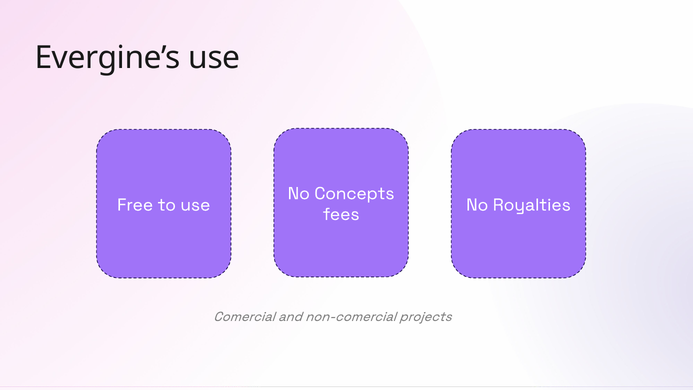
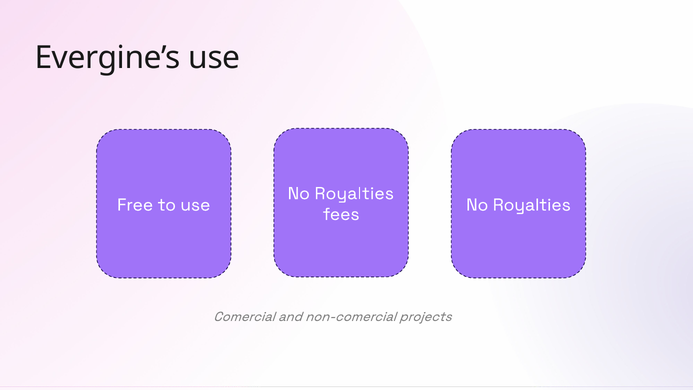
Concepts at (354, 193): Concepts -> Royalties
